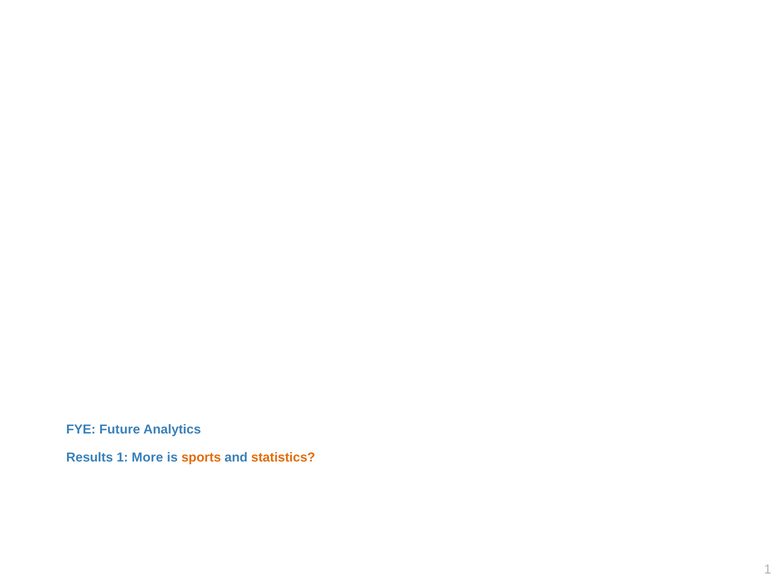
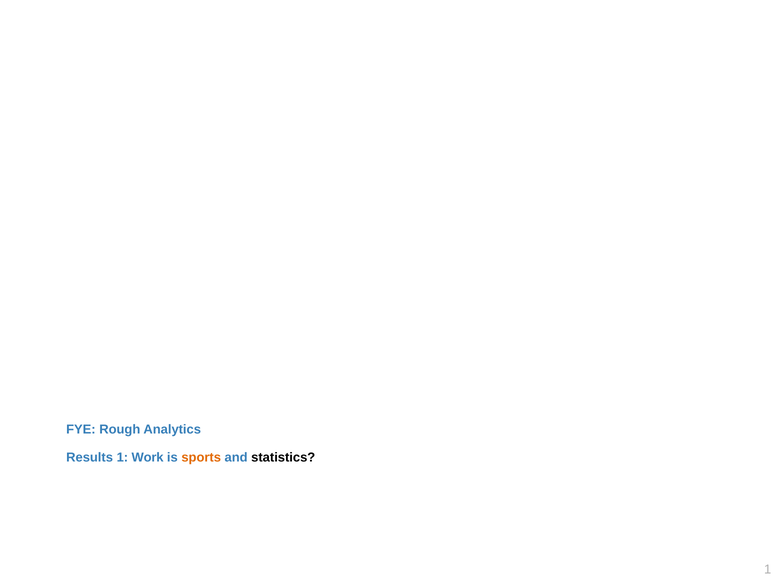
Future: Future -> Rough
More: More -> Work
statistics colour: orange -> black
